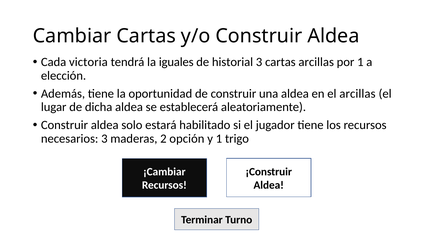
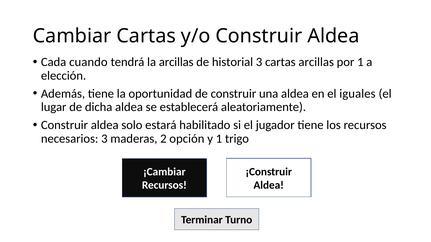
victoria: victoria -> cuando
la iguales: iguales -> arcillas
el arcillas: arcillas -> iguales
